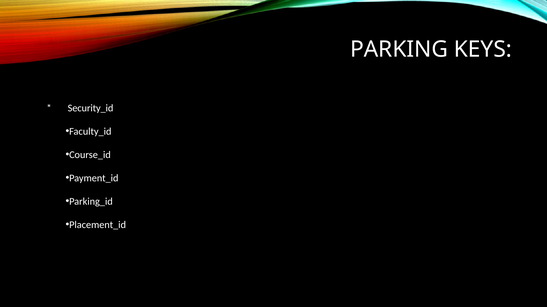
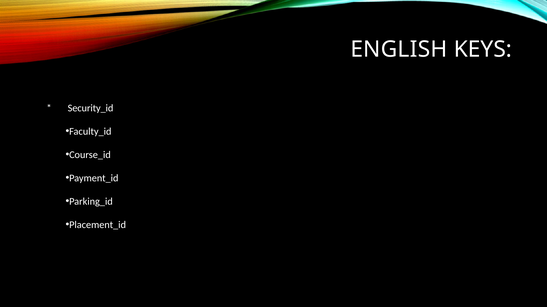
PARKING: PARKING -> ENGLISH
